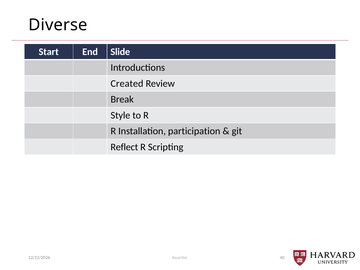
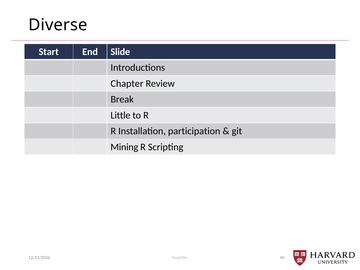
Created: Created -> Chapter
Style: Style -> Little
Reflect: Reflect -> Mining
